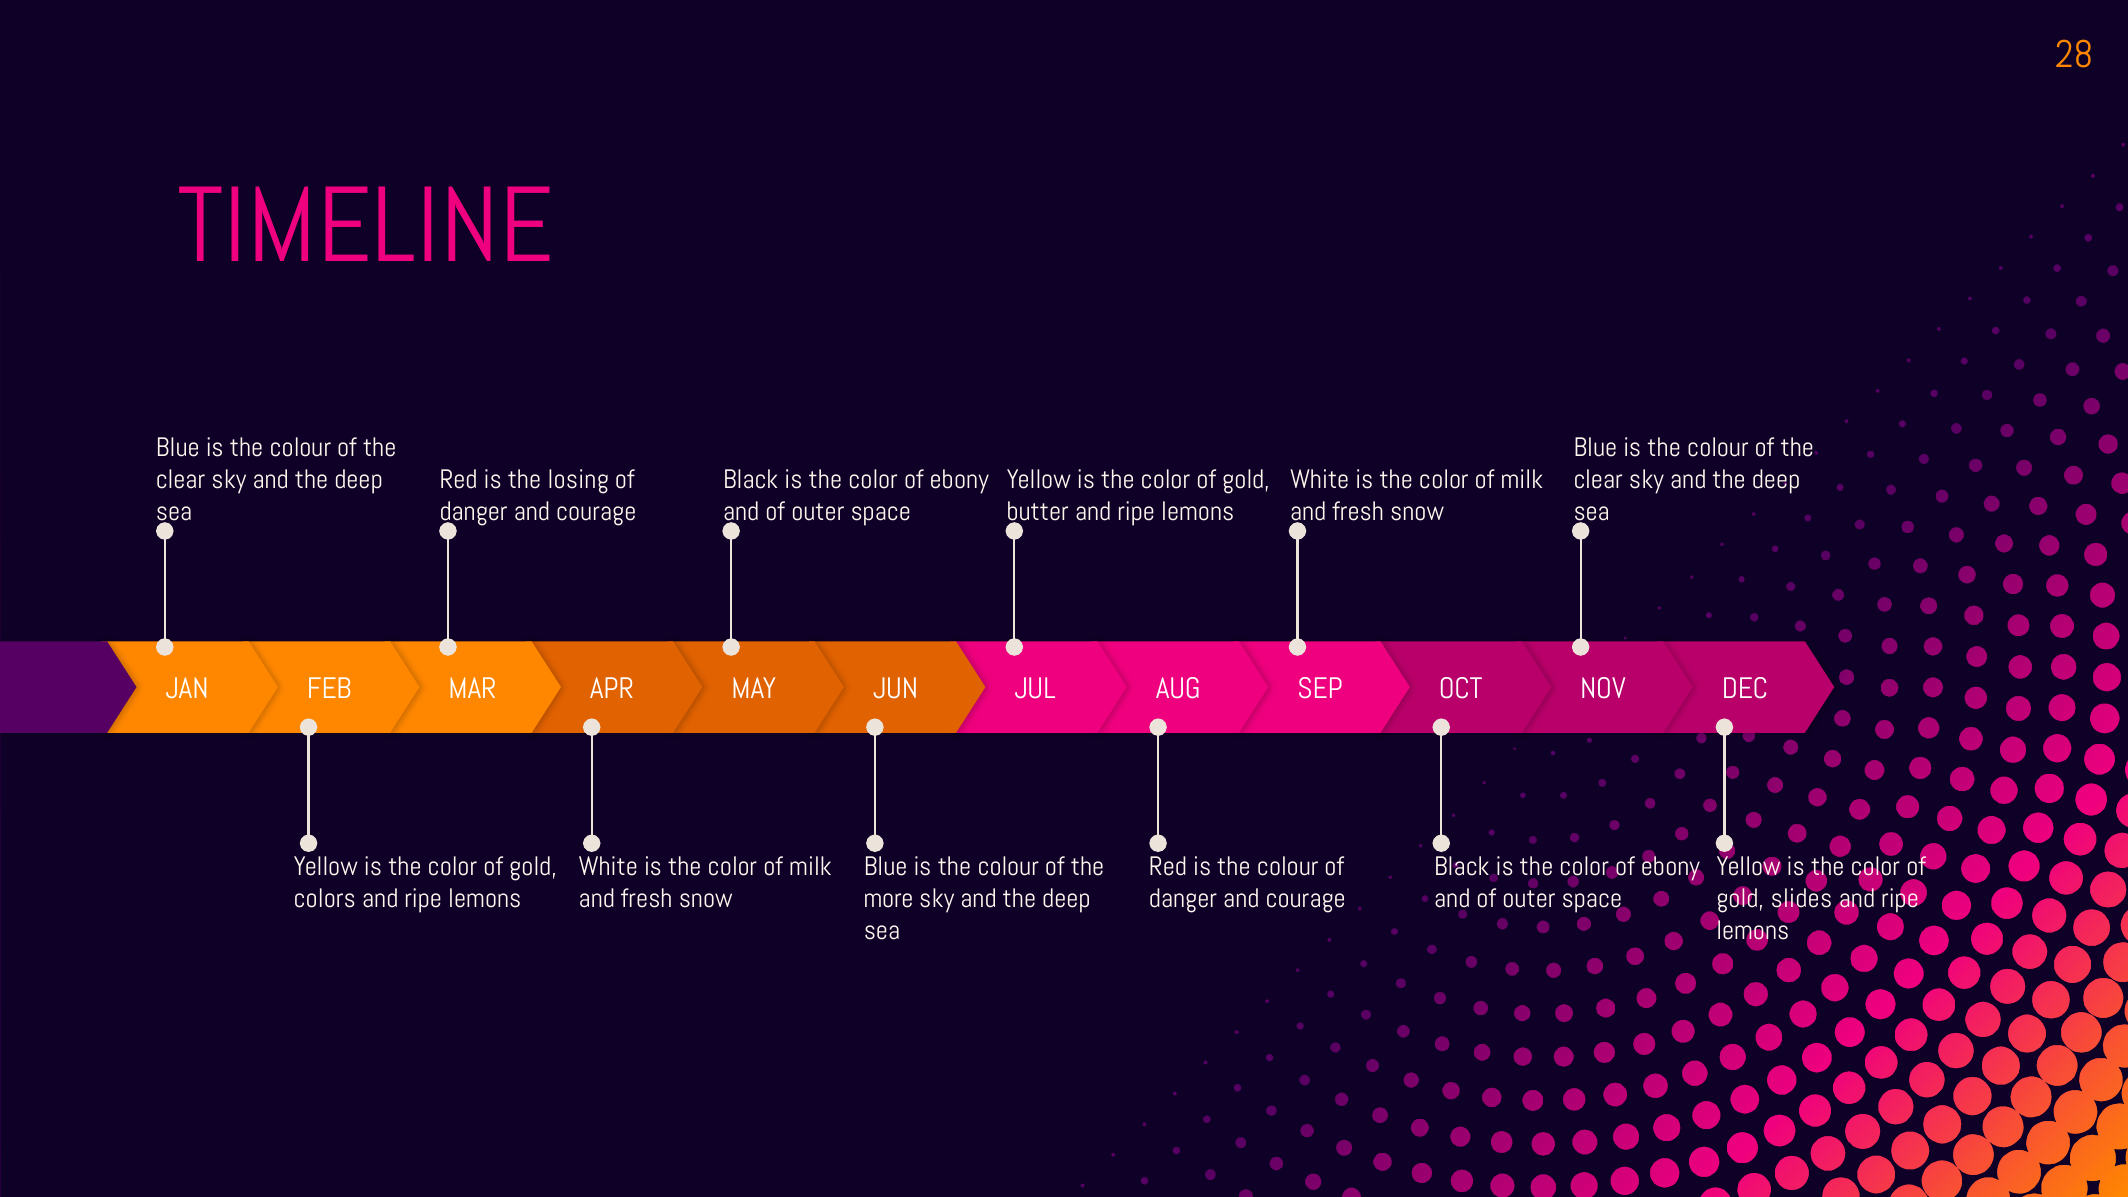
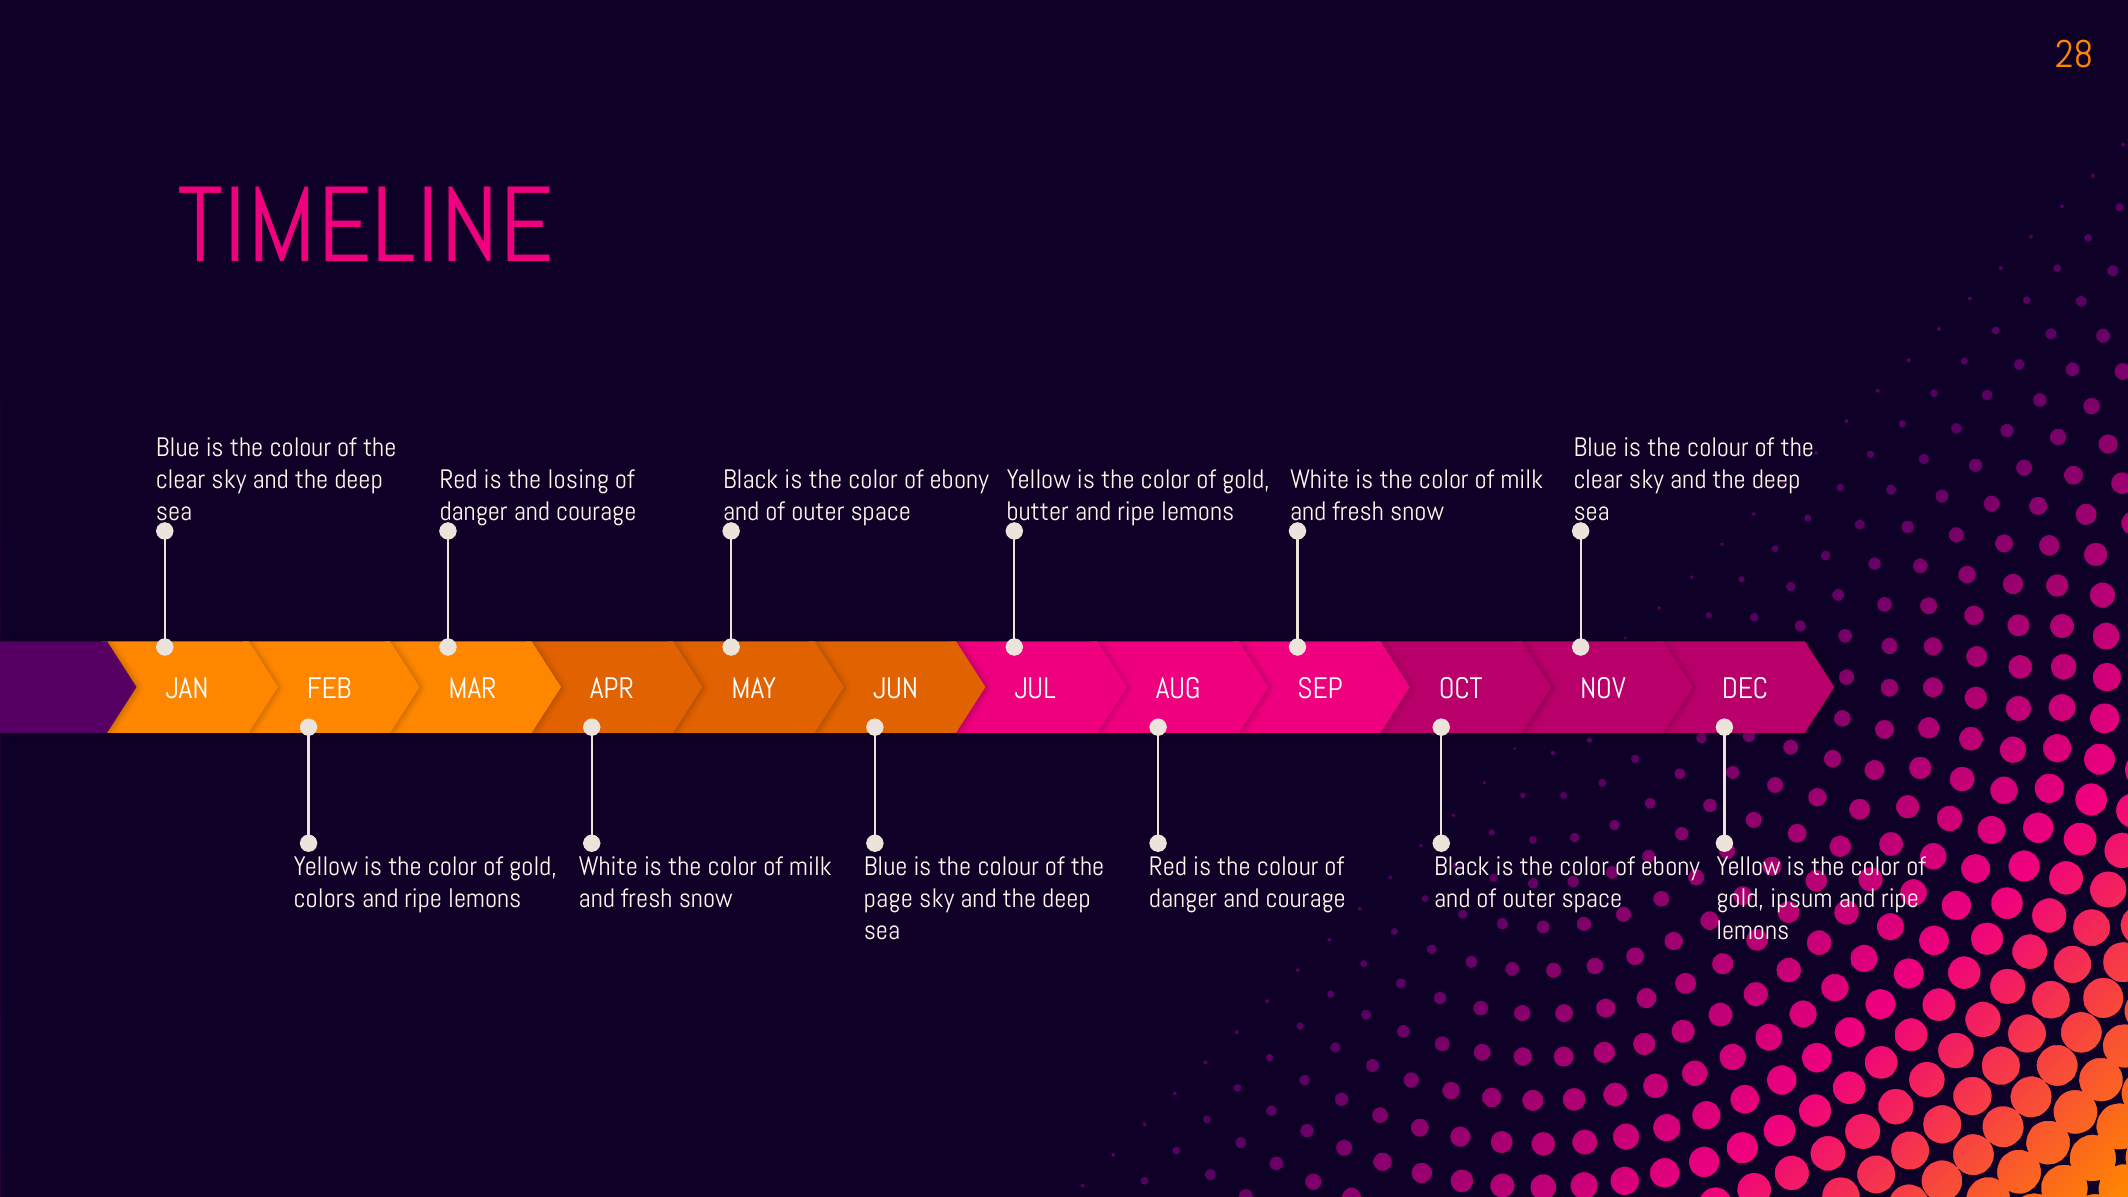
more: more -> page
slides: slides -> ipsum
